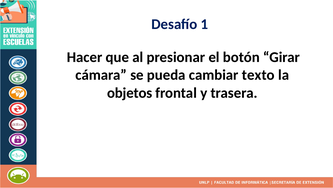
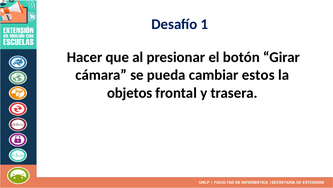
texto: texto -> estos
